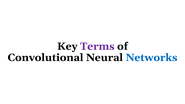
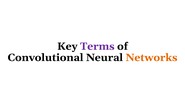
Networks colour: blue -> orange
